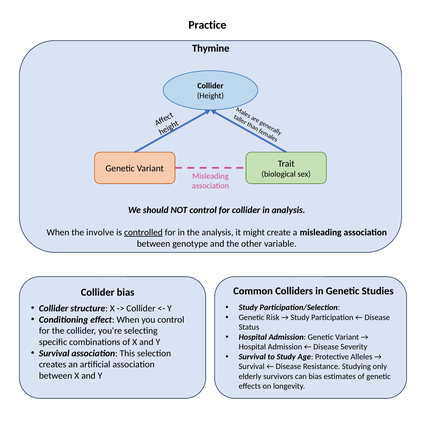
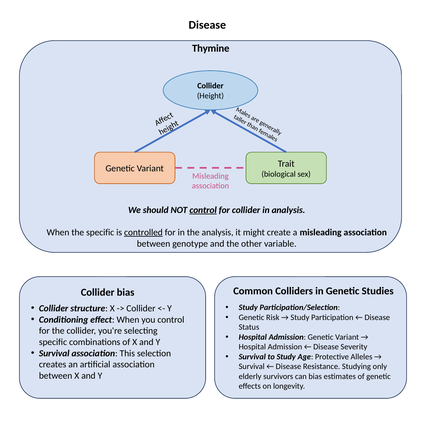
Practice at (207, 25): Practice -> Disease
control at (203, 210) underline: none -> present
the involve: involve -> specific
